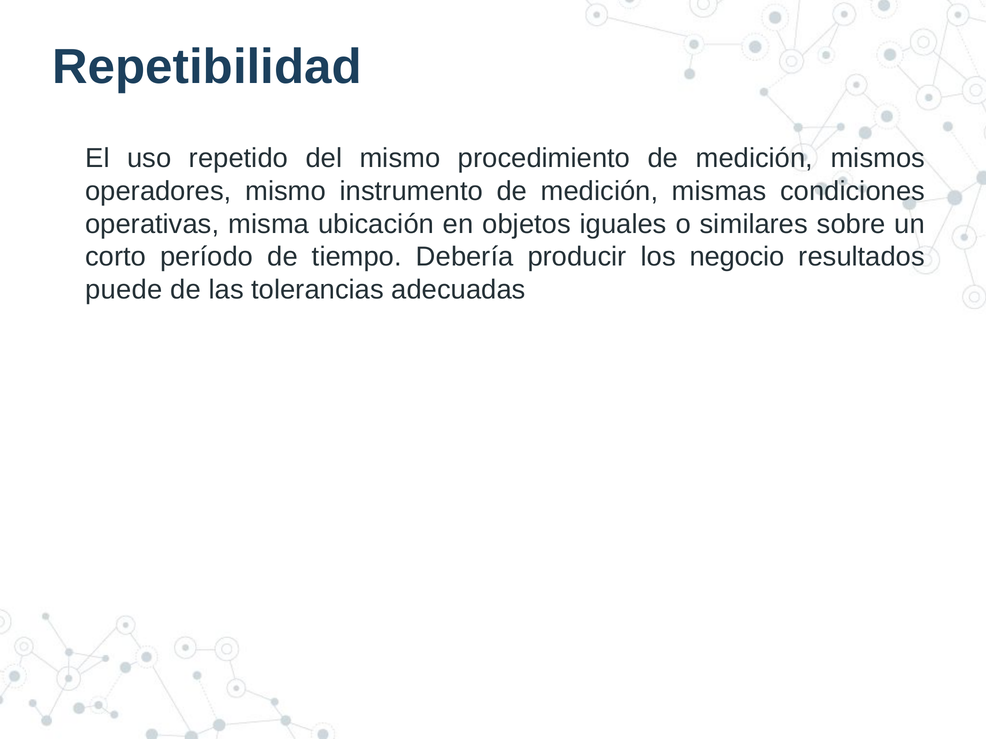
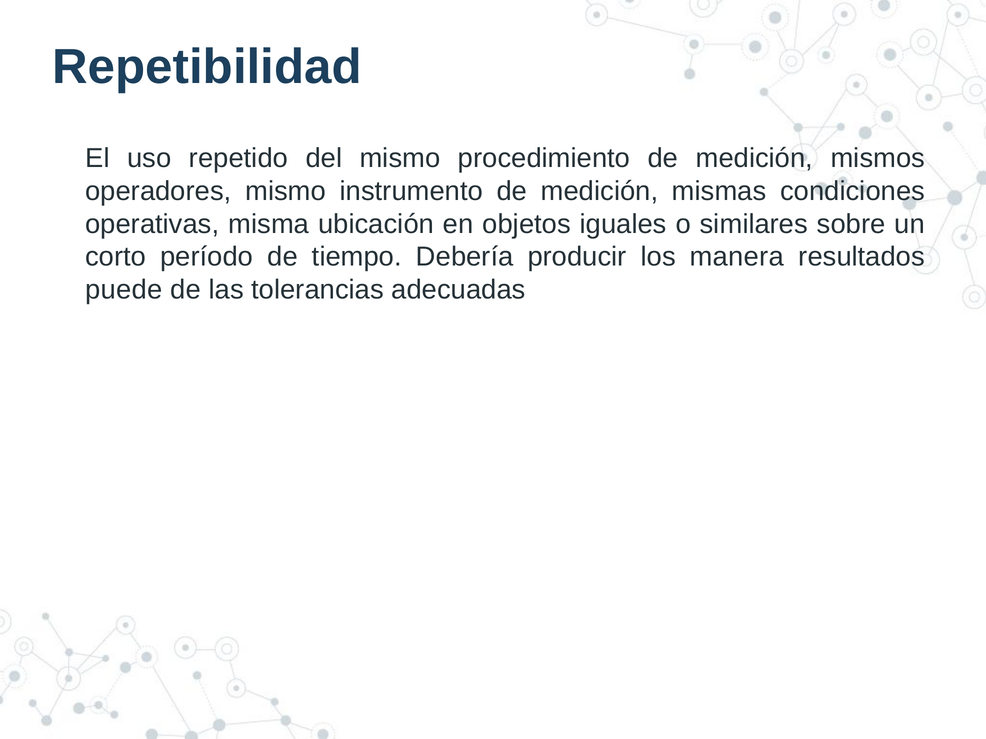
negocio: negocio -> manera
